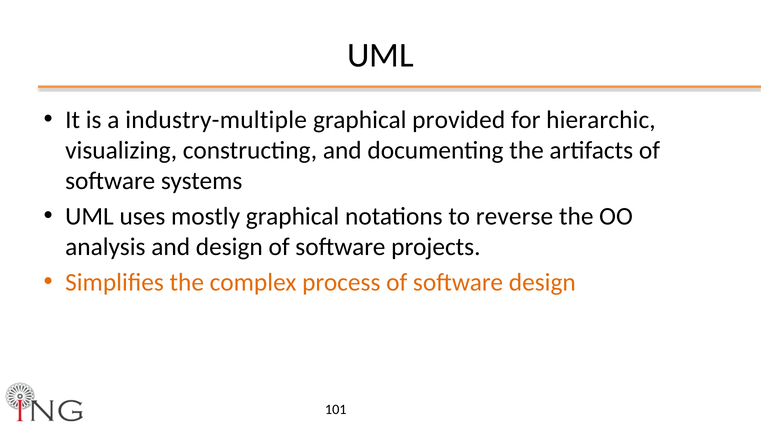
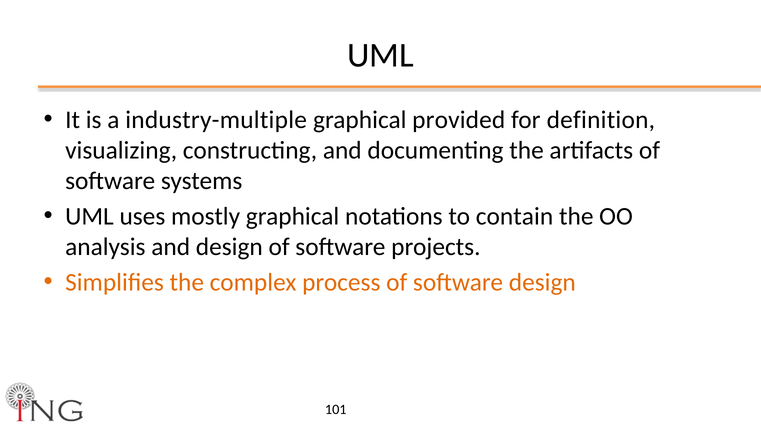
hierarchic: hierarchic -> definition
reverse: reverse -> contain
